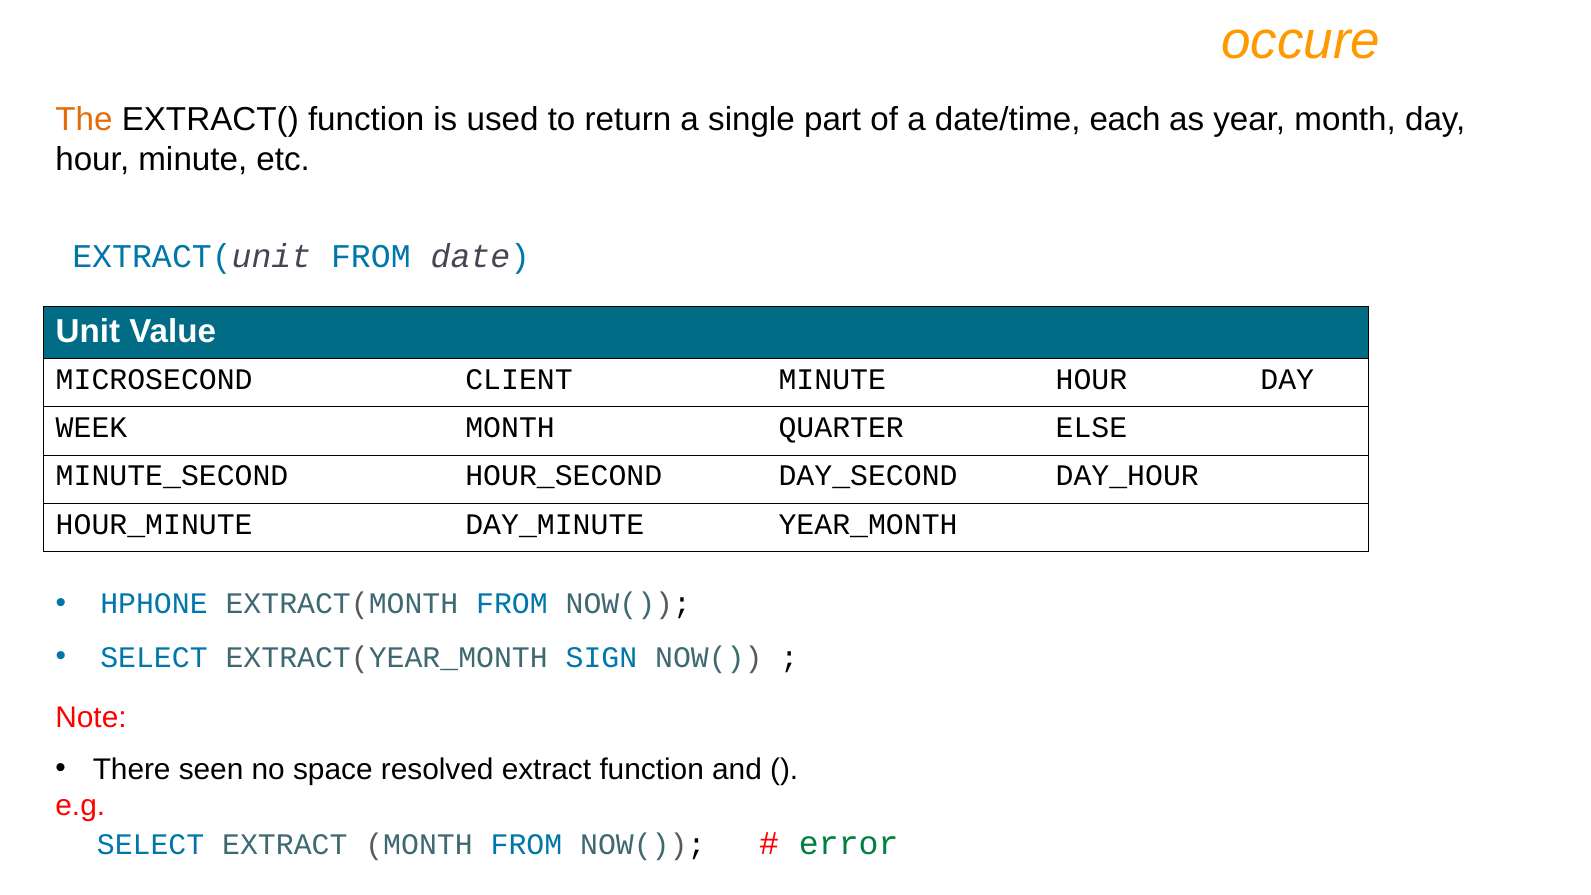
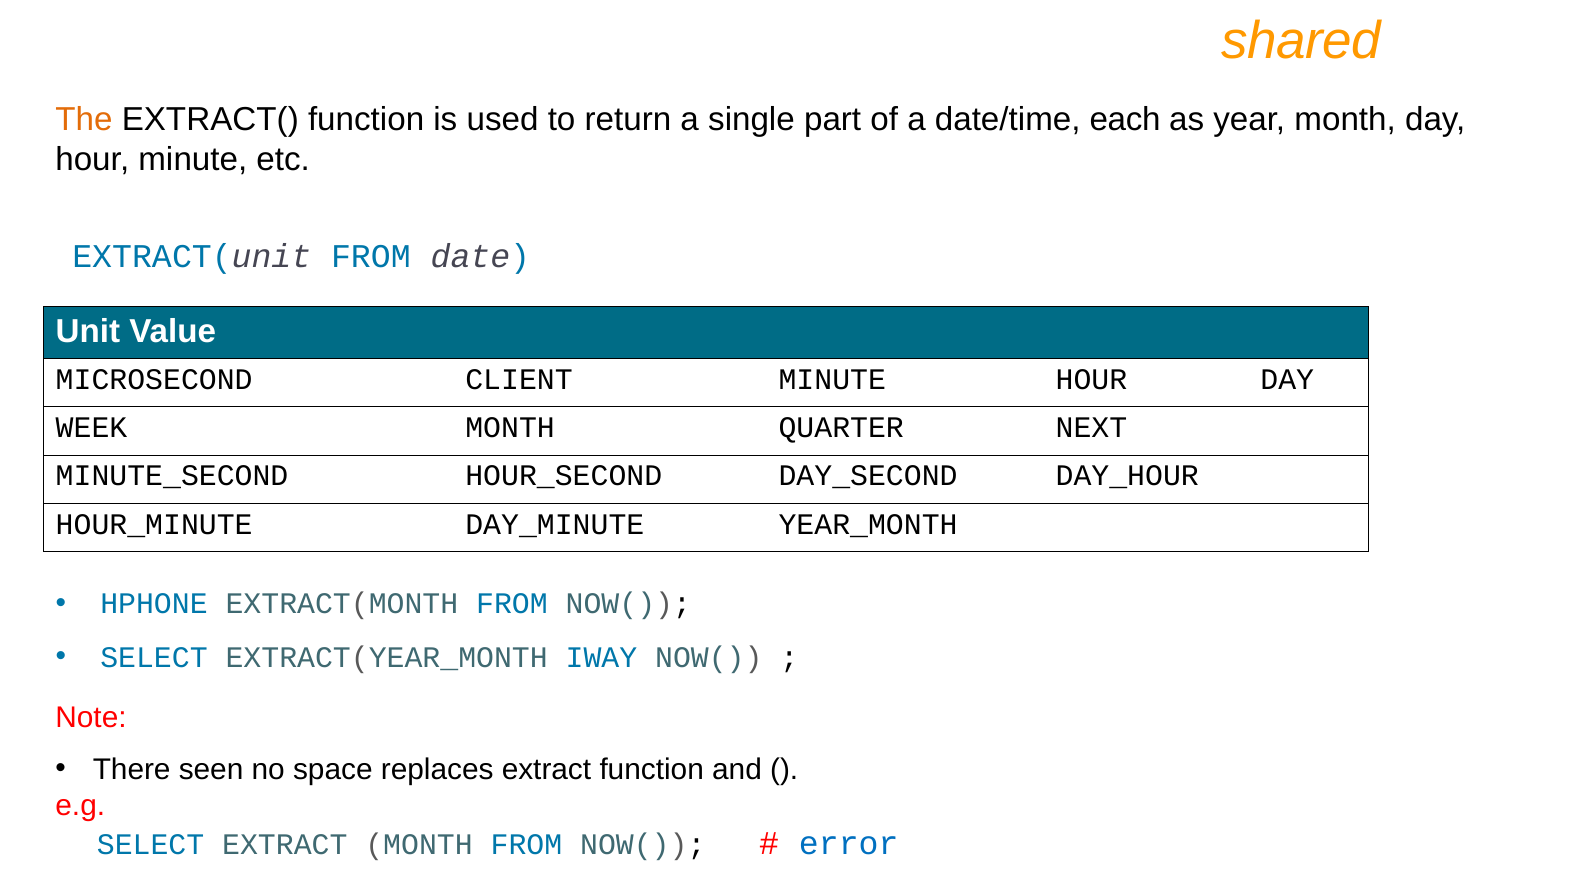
occure: occure -> shared
ELSE: ELSE -> NEXT
SIGN: SIGN -> IWAY
resolved: resolved -> replaces
error colour: green -> blue
